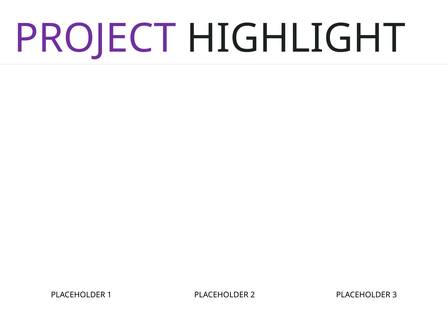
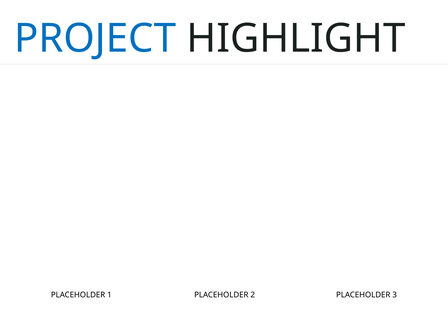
PROJECT colour: purple -> blue
